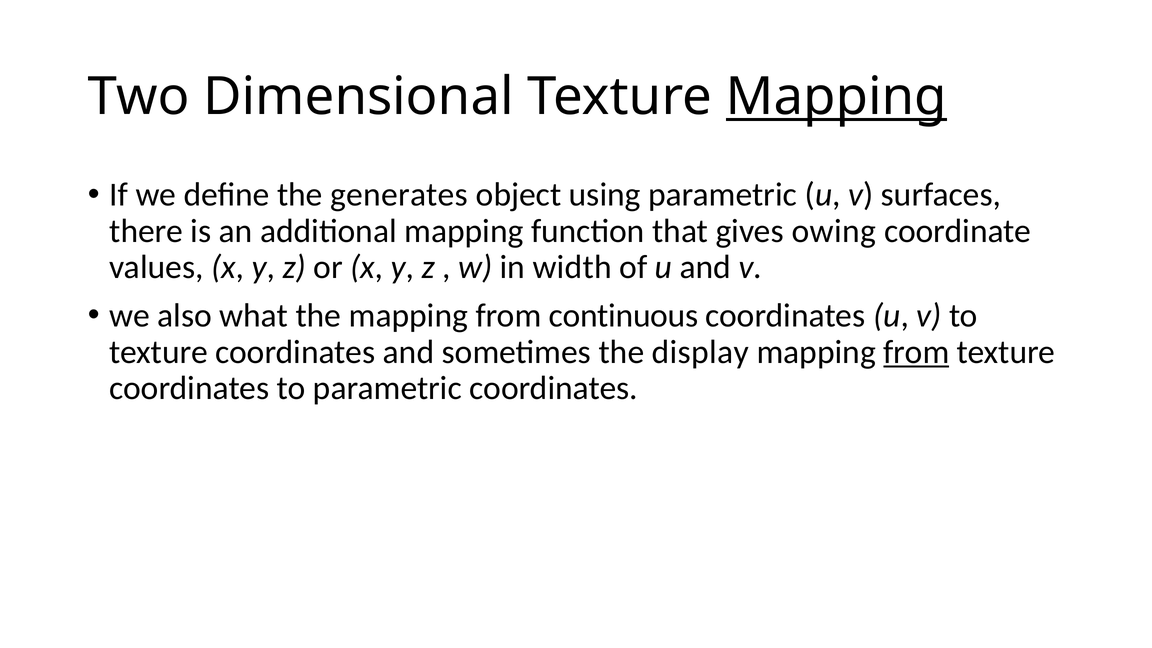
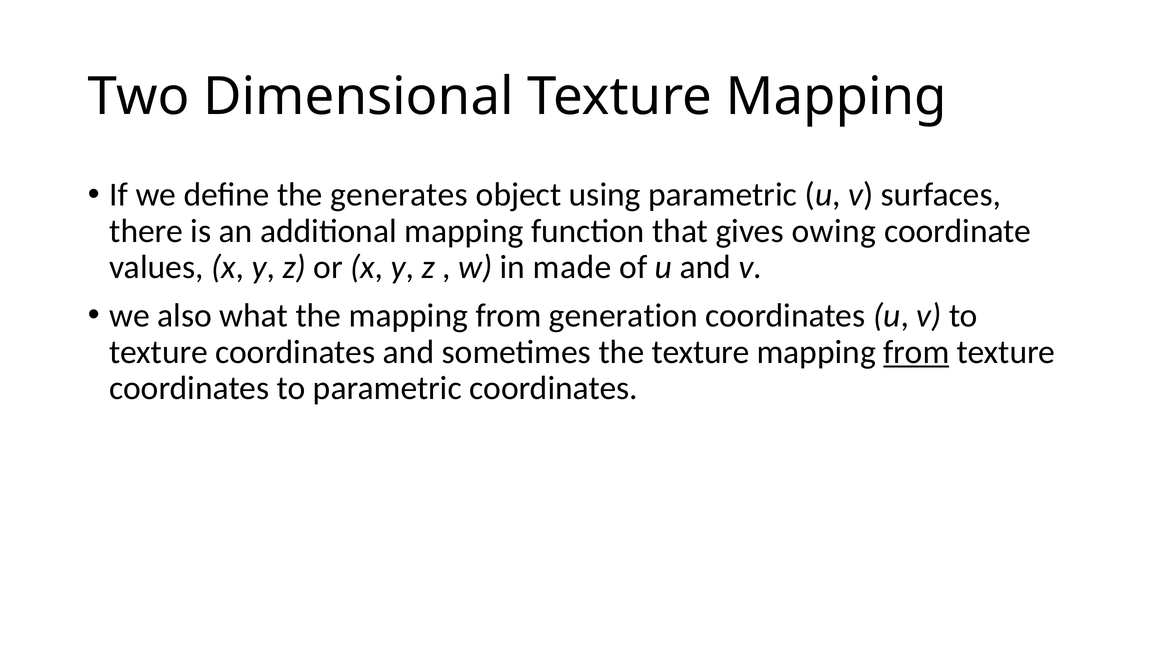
Mapping at (836, 97) underline: present -> none
width: width -> made
continuous: continuous -> generation
the display: display -> texture
